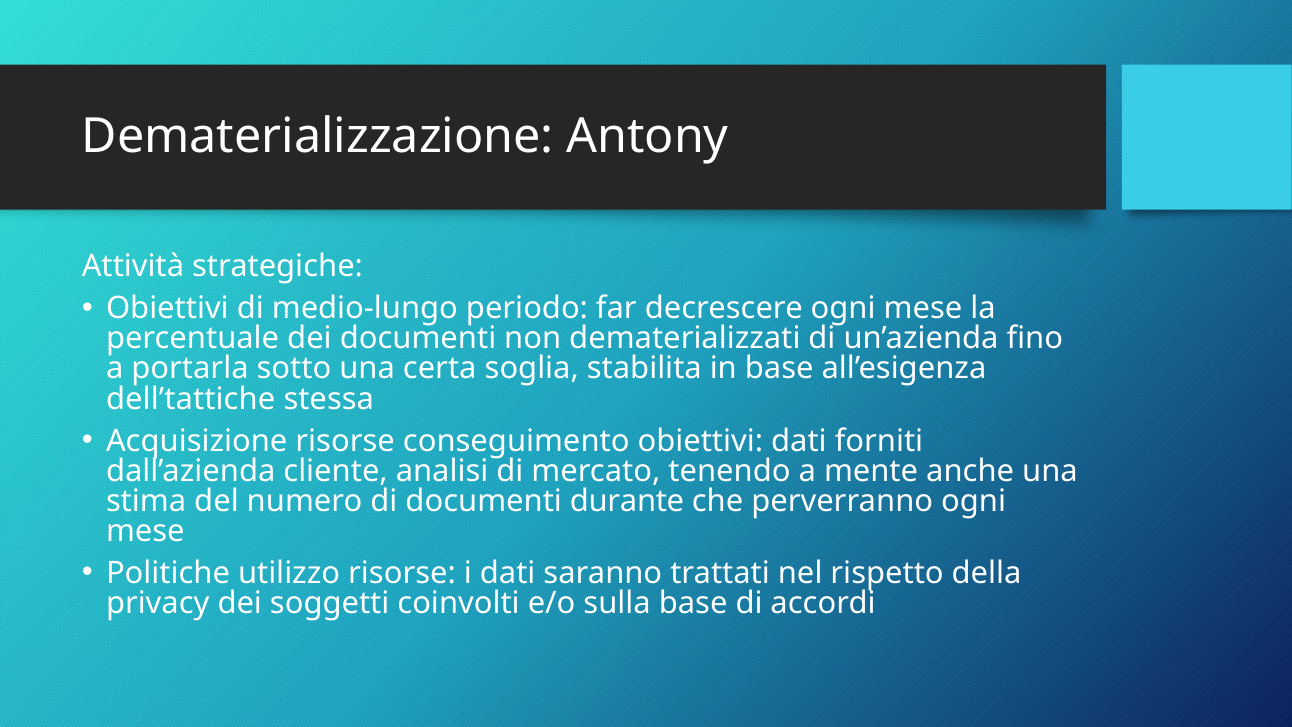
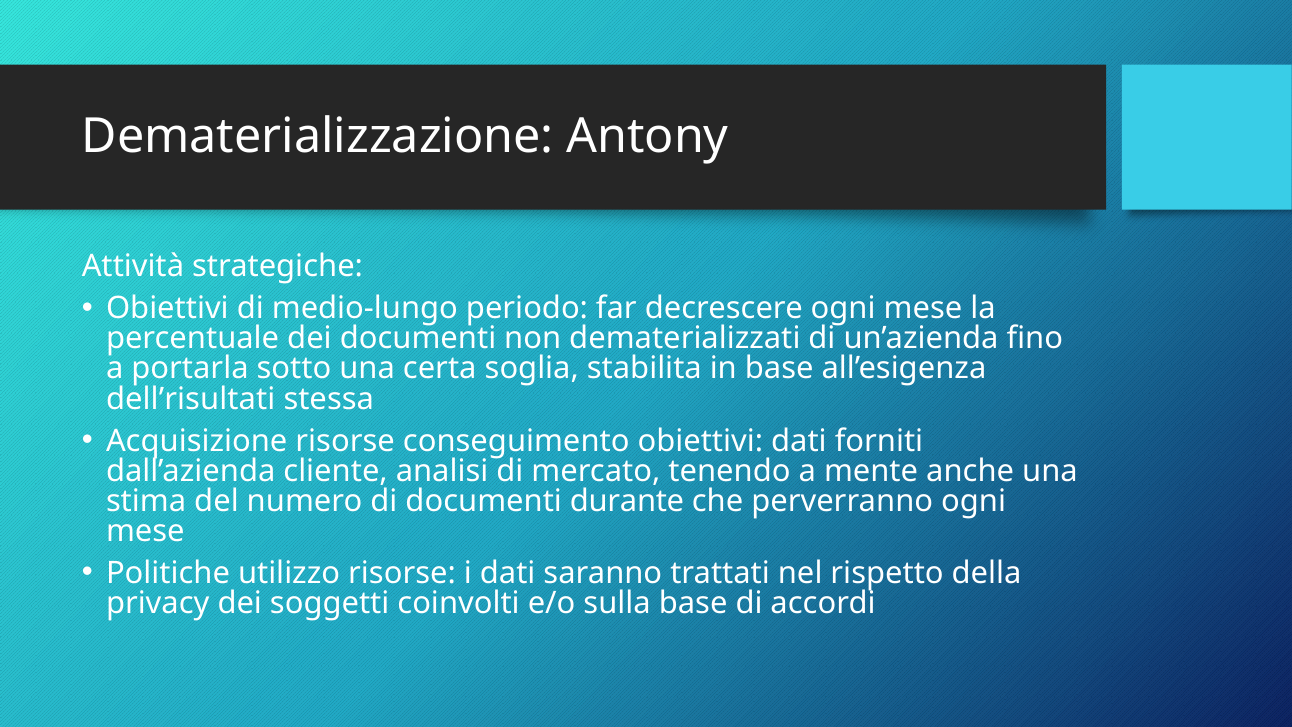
dell’tattiche: dell’tattiche -> dell’risultati
